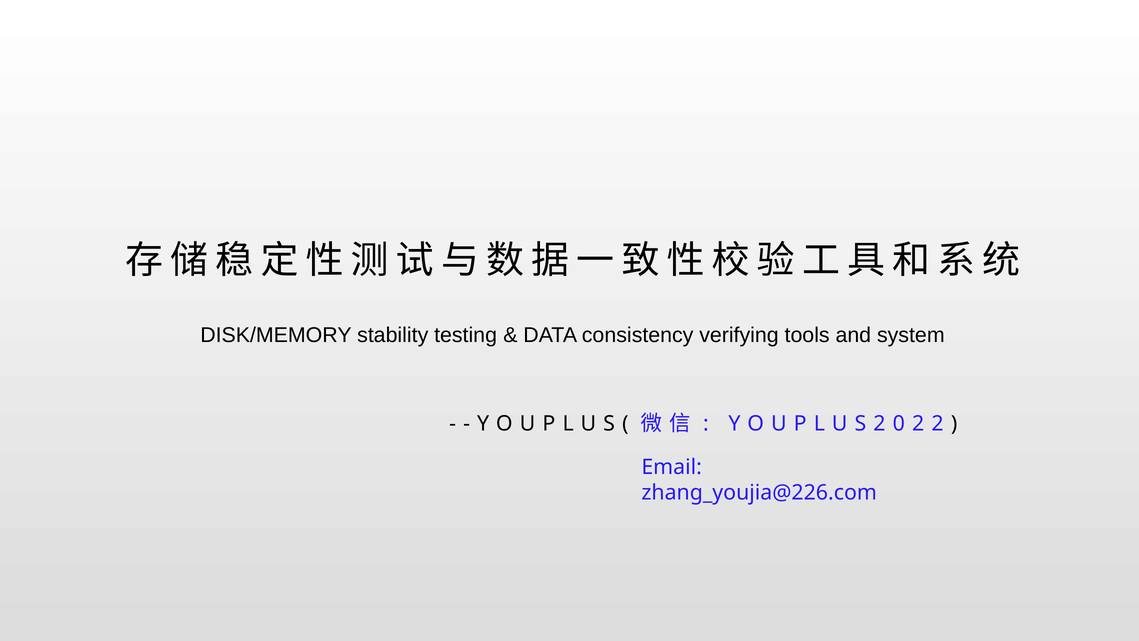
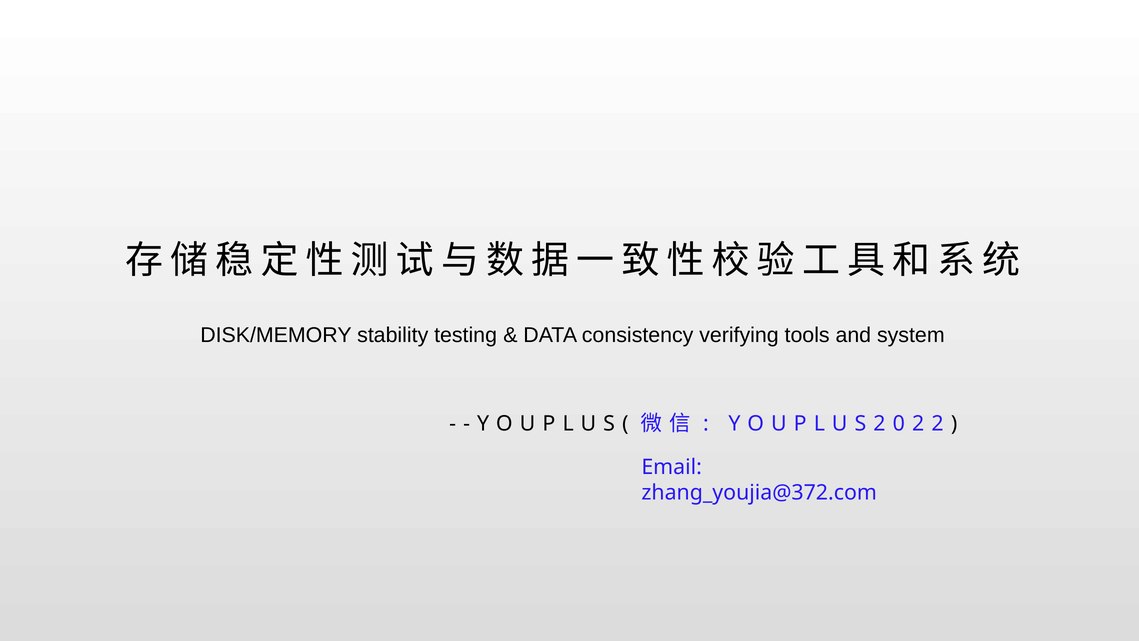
zhang_youjia@226.com: zhang_youjia@226.com -> zhang_youjia@372.com
